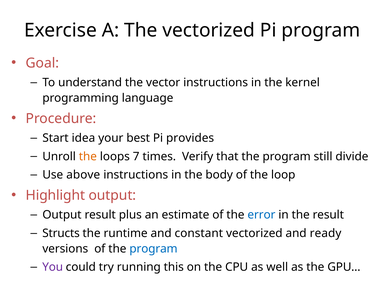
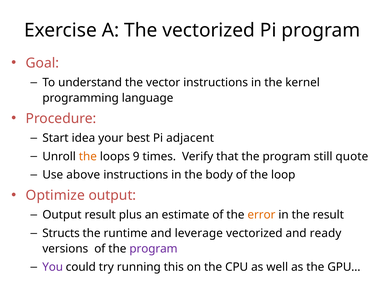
provides: provides -> adjacent
7: 7 -> 9
divide: divide -> quote
Highlight: Highlight -> Optimize
error colour: blue -> orange
constant: constant -> leverage
program at (153, 249) colour: blue -> purple
